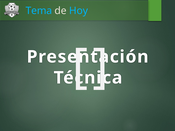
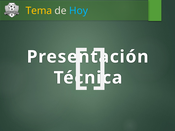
Tema colour: light blue -> yellow
